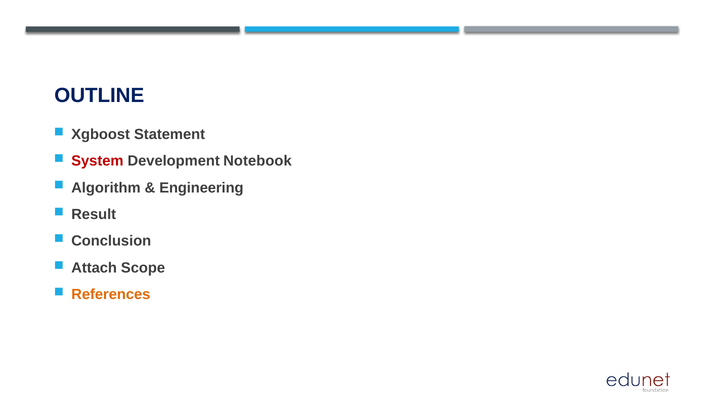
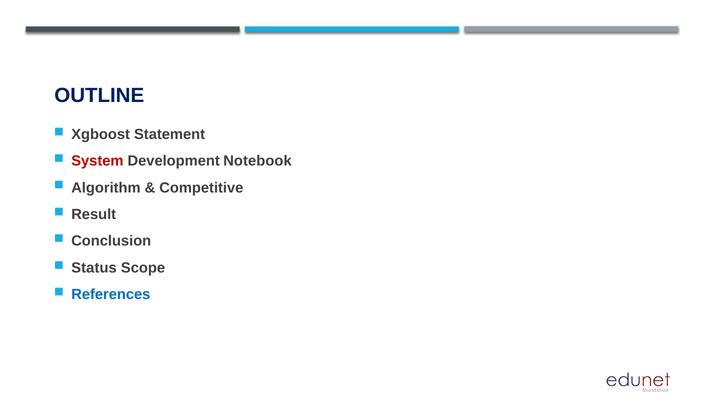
Engineering: Engineering -> Competitive
Attach: Attach -> Status
References colour: orange -> blue
